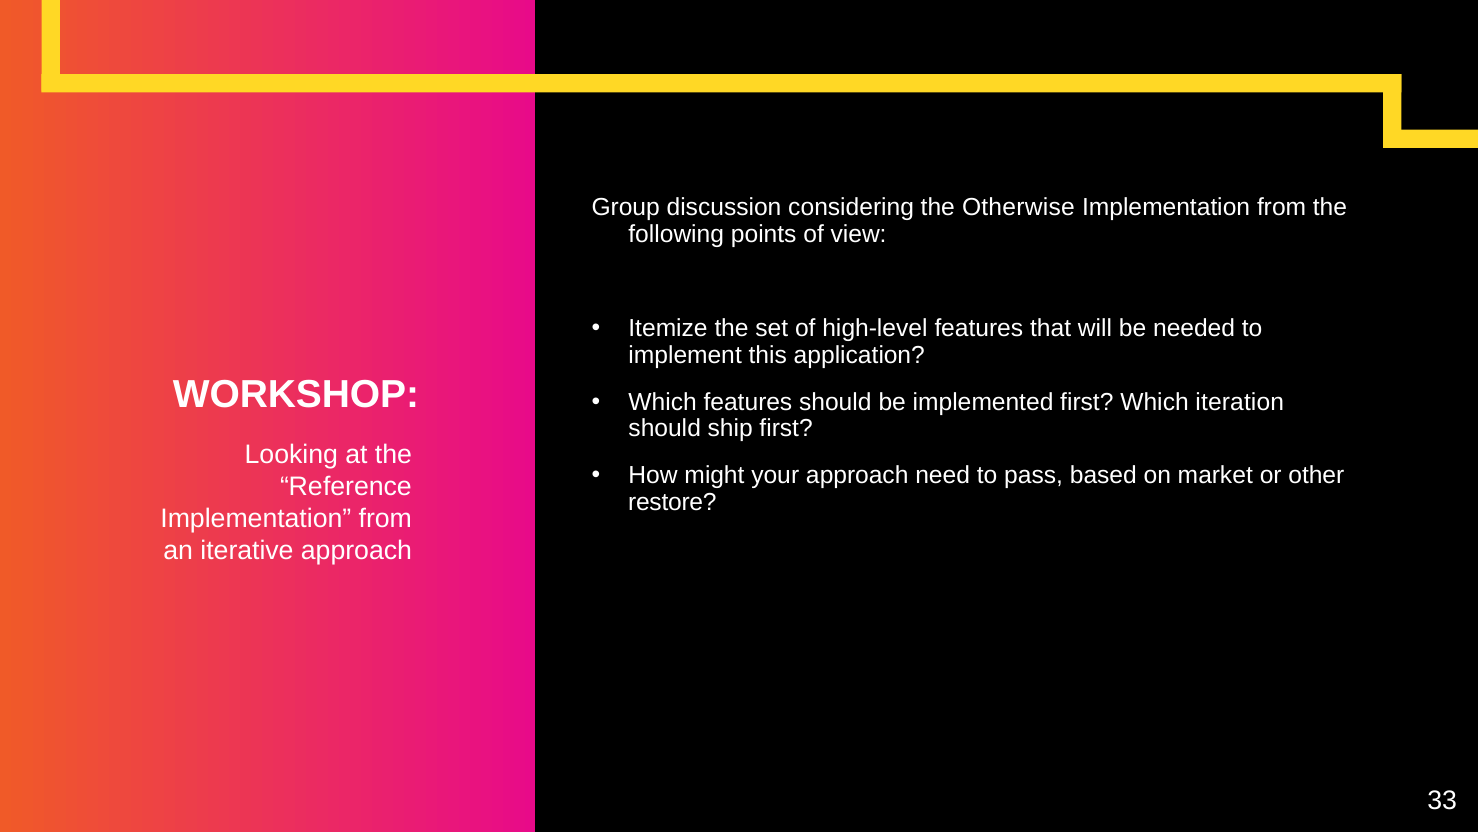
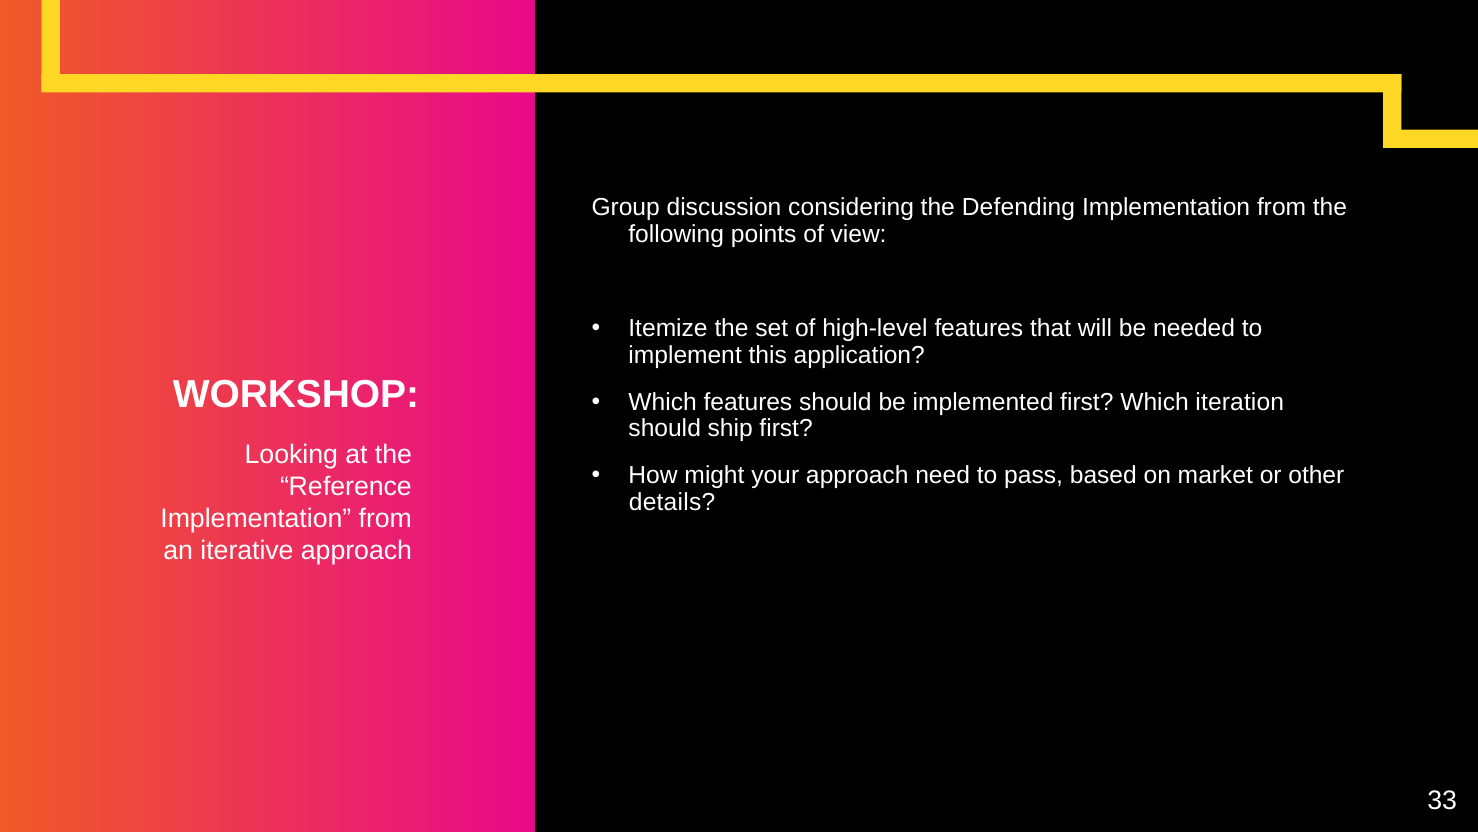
Otherwise: Otherwise -> Defending
restore: restore -> details
